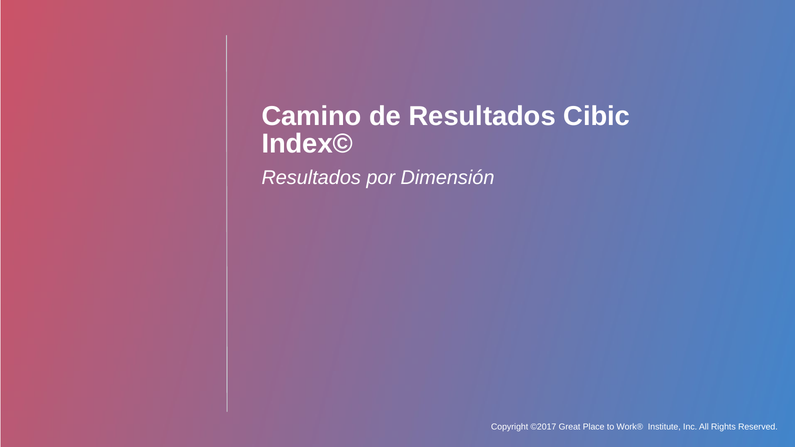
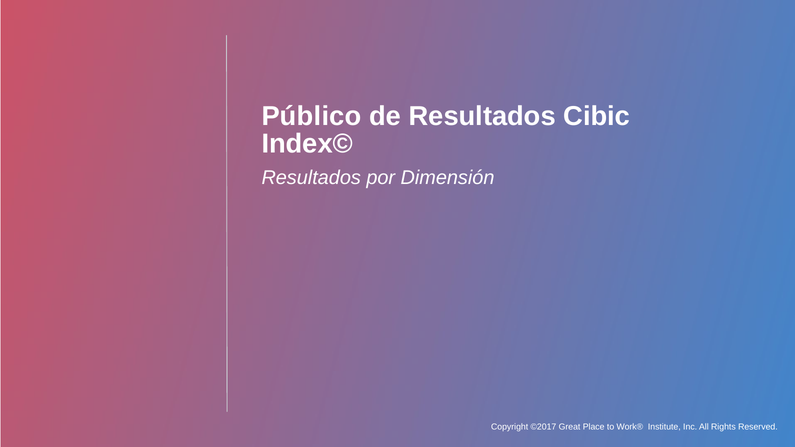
Camino: Camino -> Público
